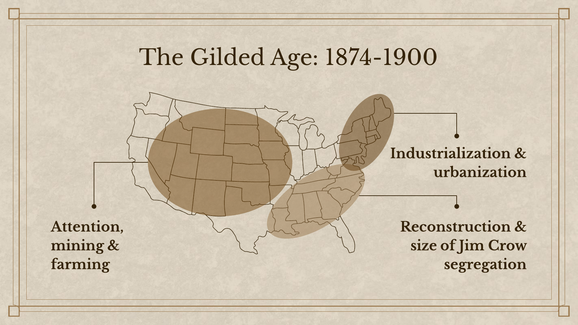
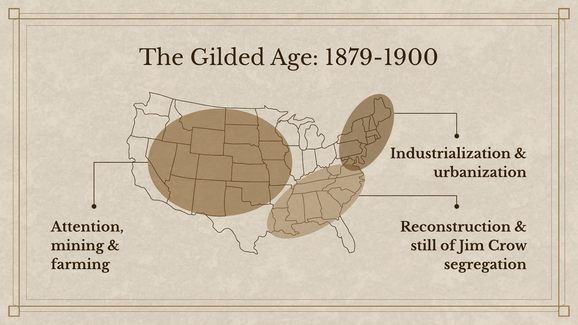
1874-1900: 1874-1900 -> 1879-1900
size: size -> still
